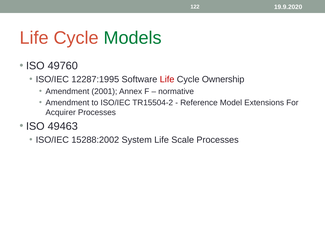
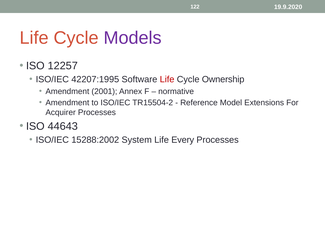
Models colour: green -> purple
49760: 49760 -> 12257
12287:1995: 12287:1995 -> 42207:1995
49463: 49463 -> 44643
Scale: Scale -> Every
